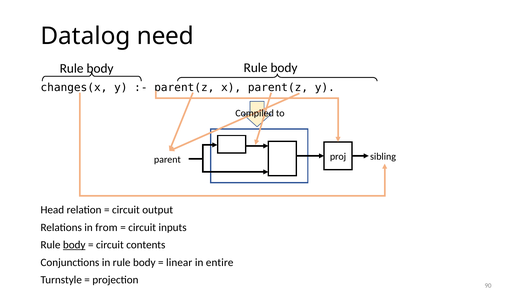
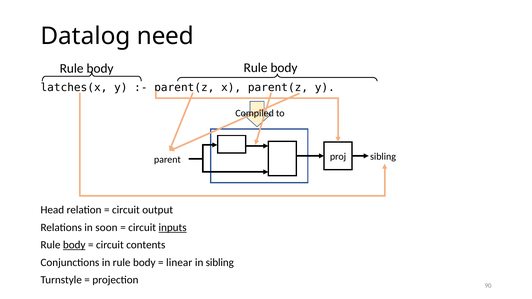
changes(x: changes(x -> latches(x
from: from -> soon
inputs underline: none -> present
in entire: entire -> sibling
